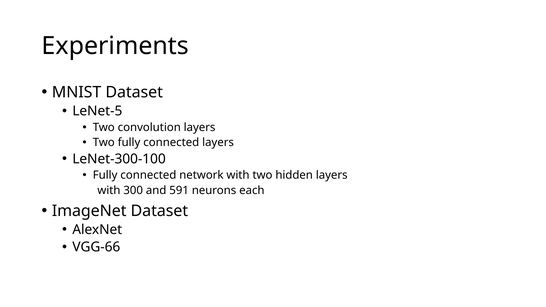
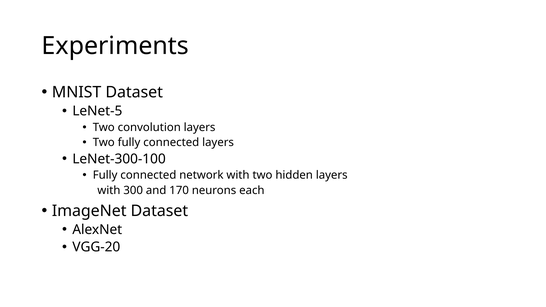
591: 591 -> 170
VGG-66: VGG-66 -> VGG-20
